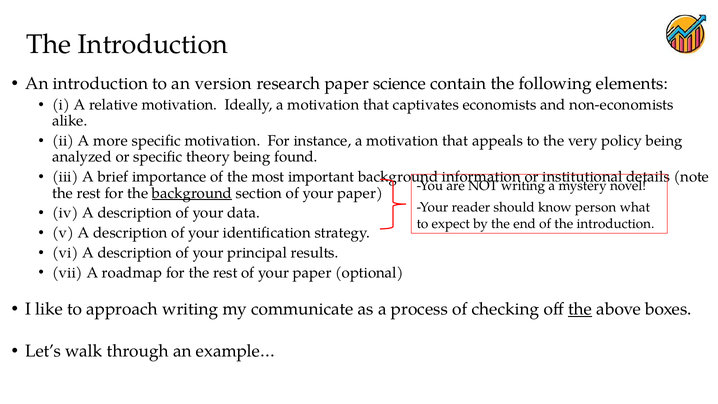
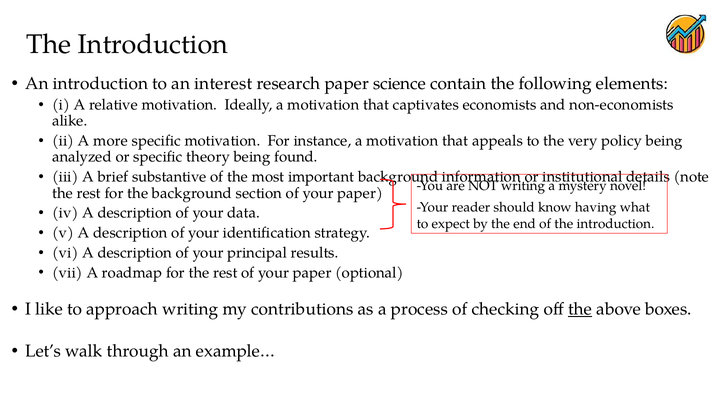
version: version -> interest
importance: importance -> substantive
background at (192, 193) underline: present -> none
person: person -> having
communicate: communicate -> contributions
